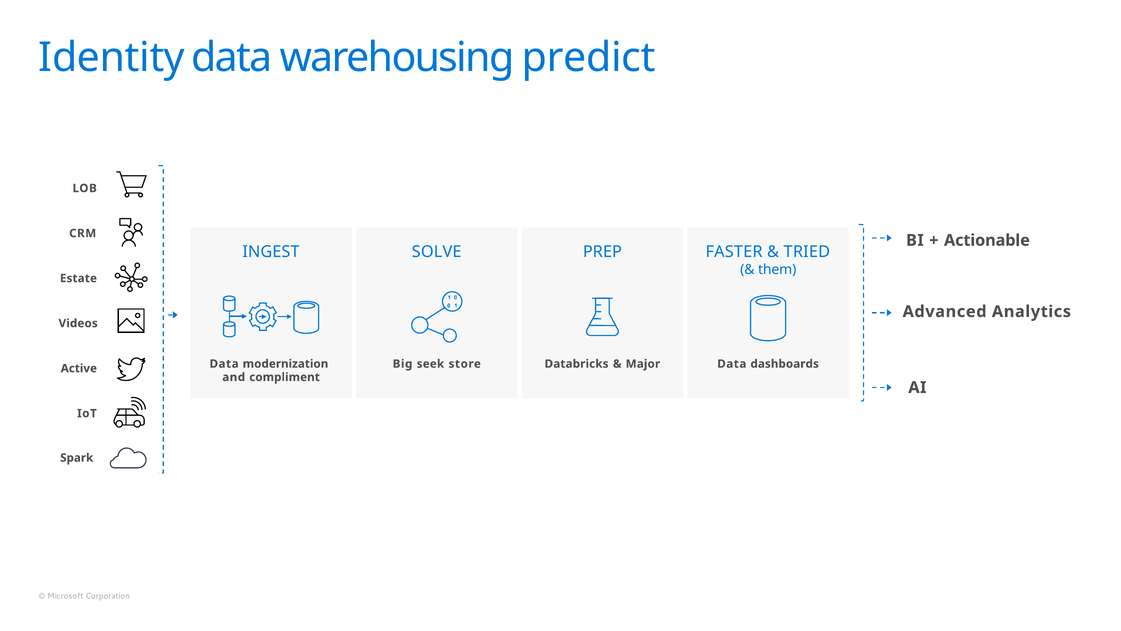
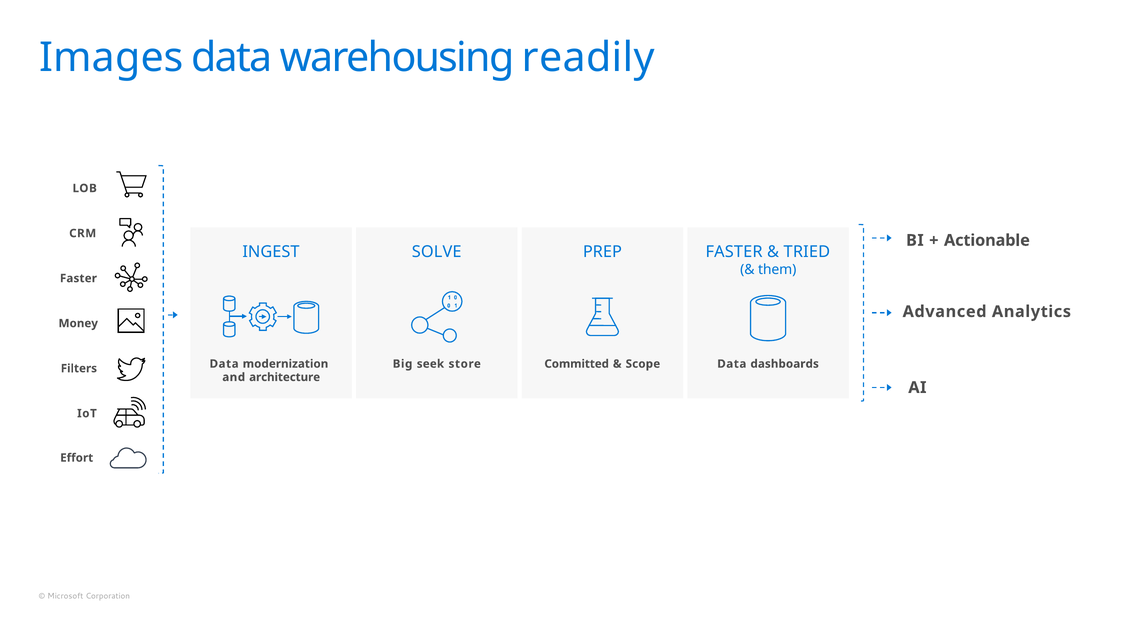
Identity: Identity -> Images
predict: predict -> readily
Estate at (78, 278): Estate -> Faster
Videos: Videos -> Money
Databricks: Databricks -> Committed
Major: Major -> Scope
Active: Active -> Filters
compliment: compliment -> architecture
Spark: Spark -> Effort
